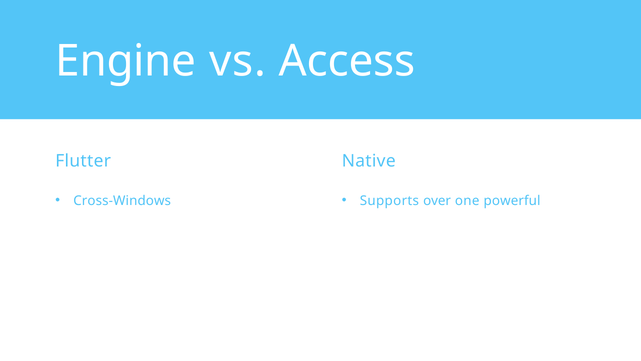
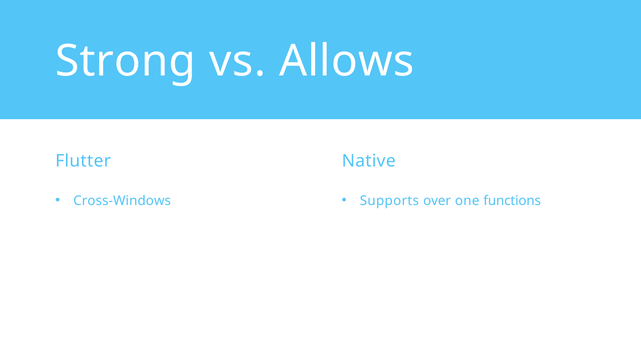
Engine: Engine -> Strong
Access: Access -> Allows
powerful: powerful -> functions
